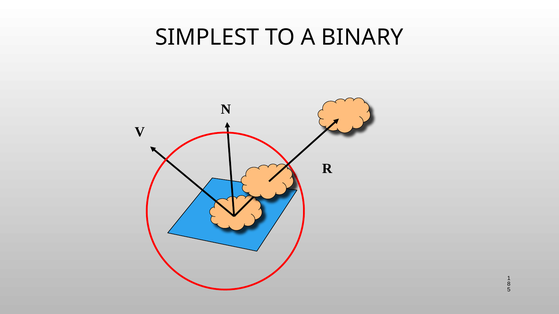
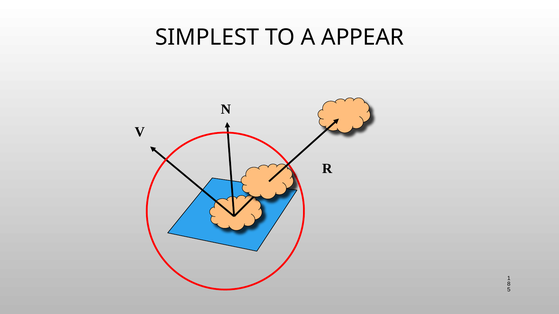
BINARY: BINARY -> APPEAR
